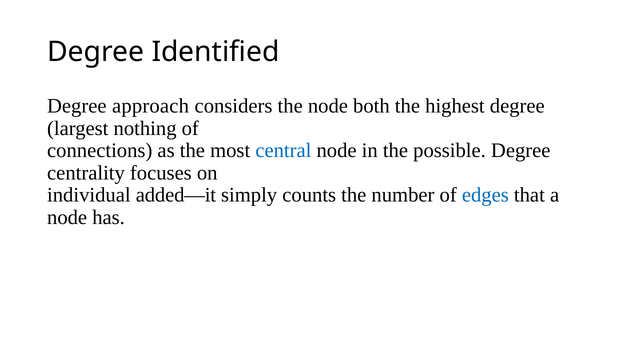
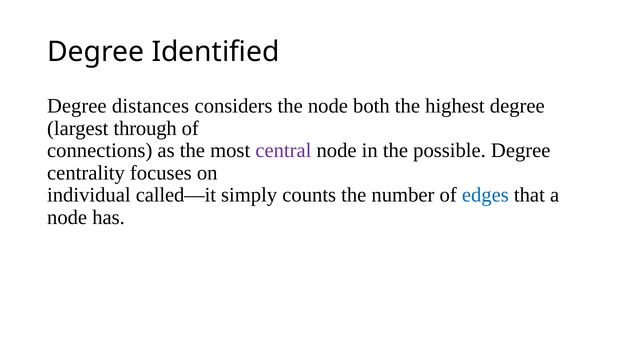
approach: approach -> distances
nothing: nothing -> through
central colour: blue -> purple
added—it: added—it -> called—it
